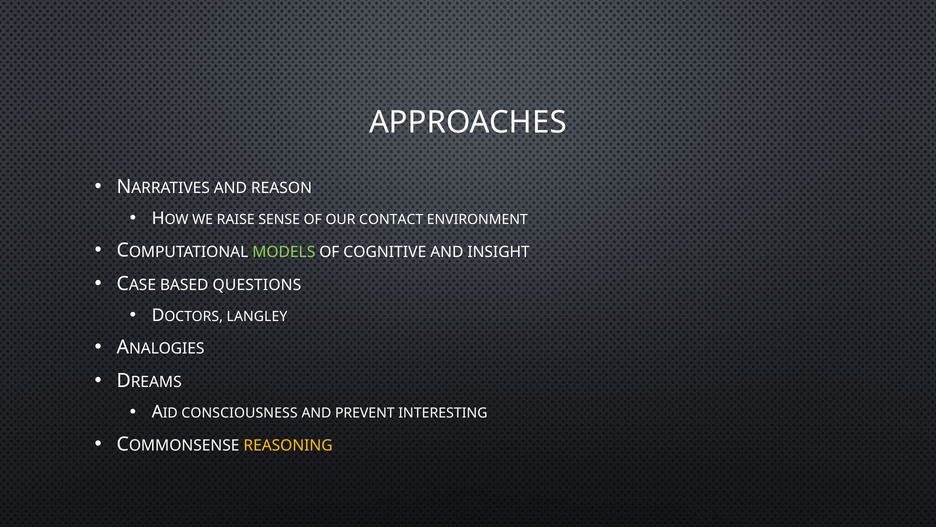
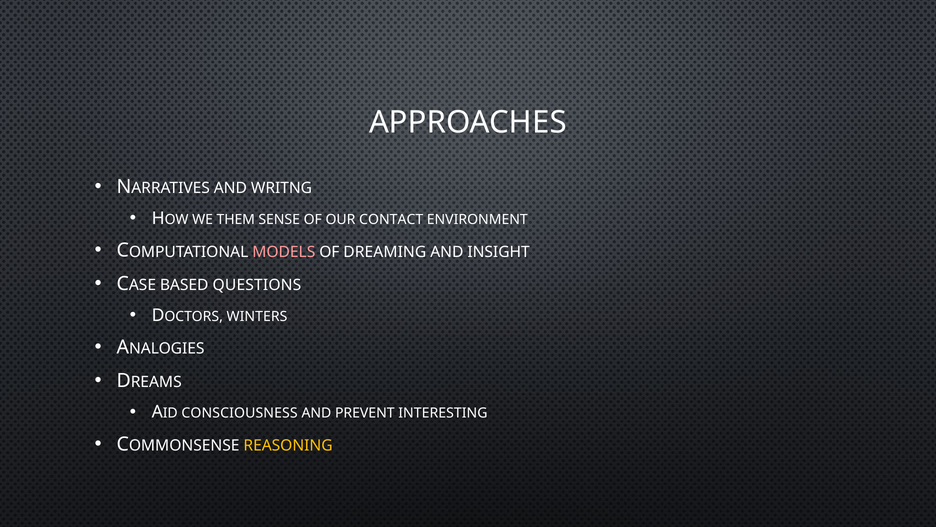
REASON: REASON -> WRITNG
RAISE: RAISE -> THEM
MODELS colour: light green -> pink
COGNITIVE: COGNITIVE -> DREAMING
LANGLEY: LANGLEY -> WINTERS
